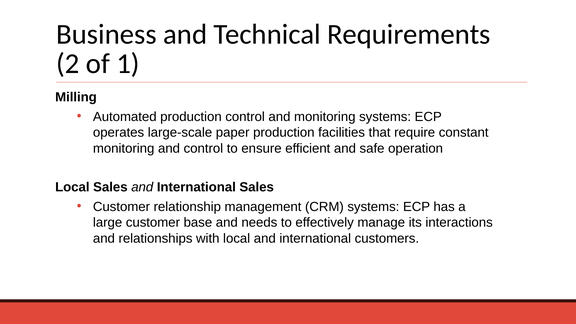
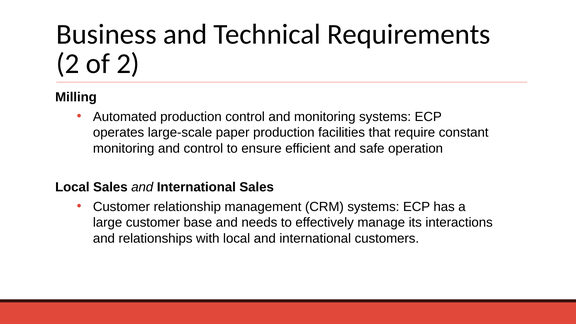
of 1: 1 -> 2
